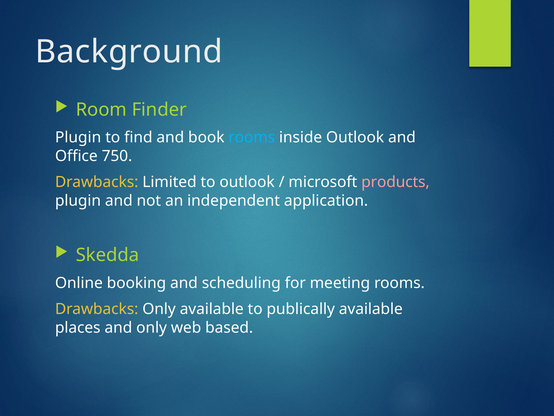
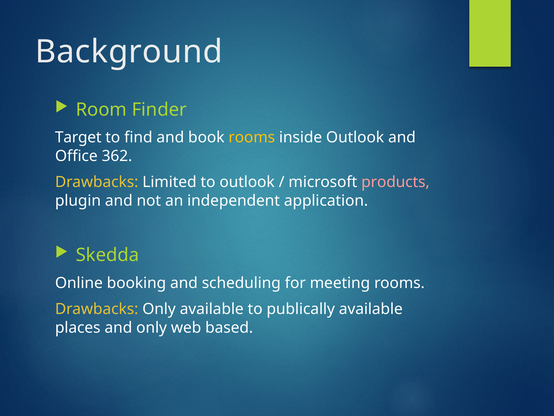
Plugin at (78, 137): Plugin -> Target
rooms at (252, 137) colour: light blue -> yellow
750: 750 -> 362
